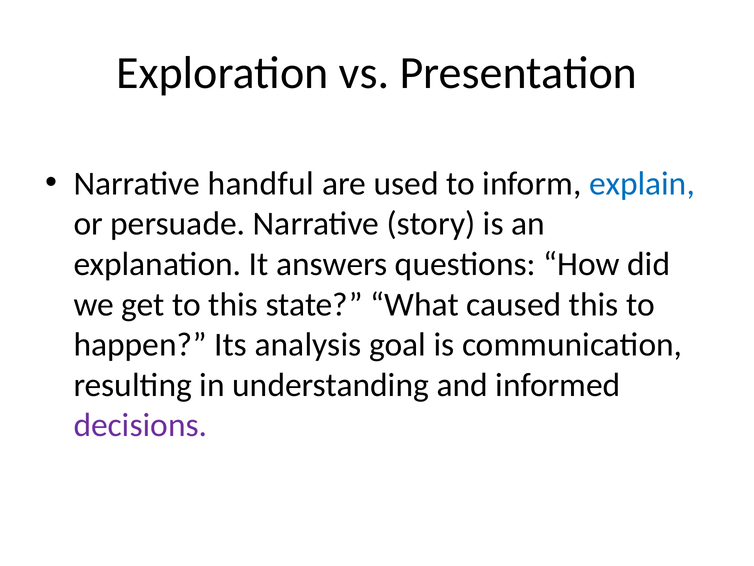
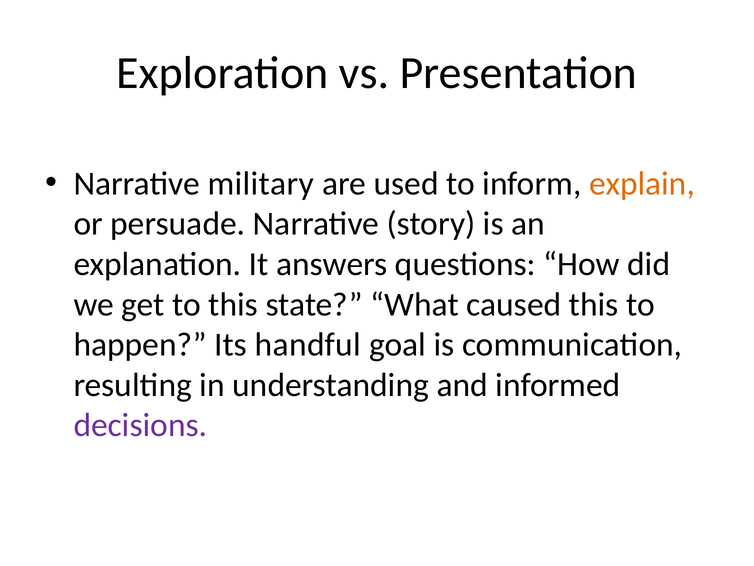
handful: handful -> military
explain colour: blue -> orange
analysis: analysis -> handful
